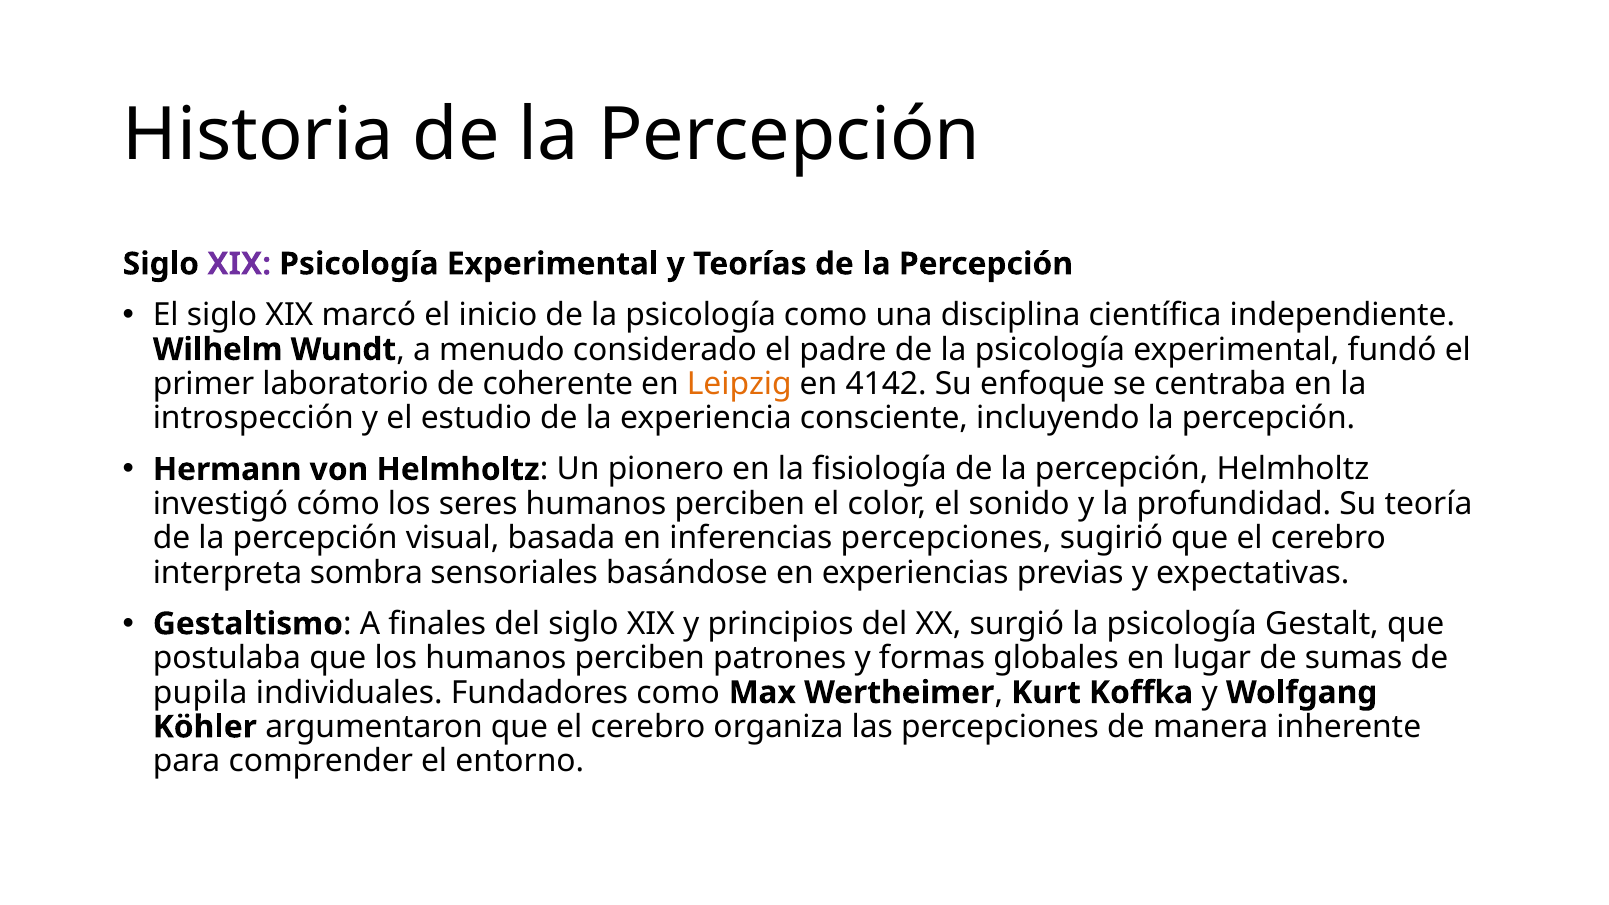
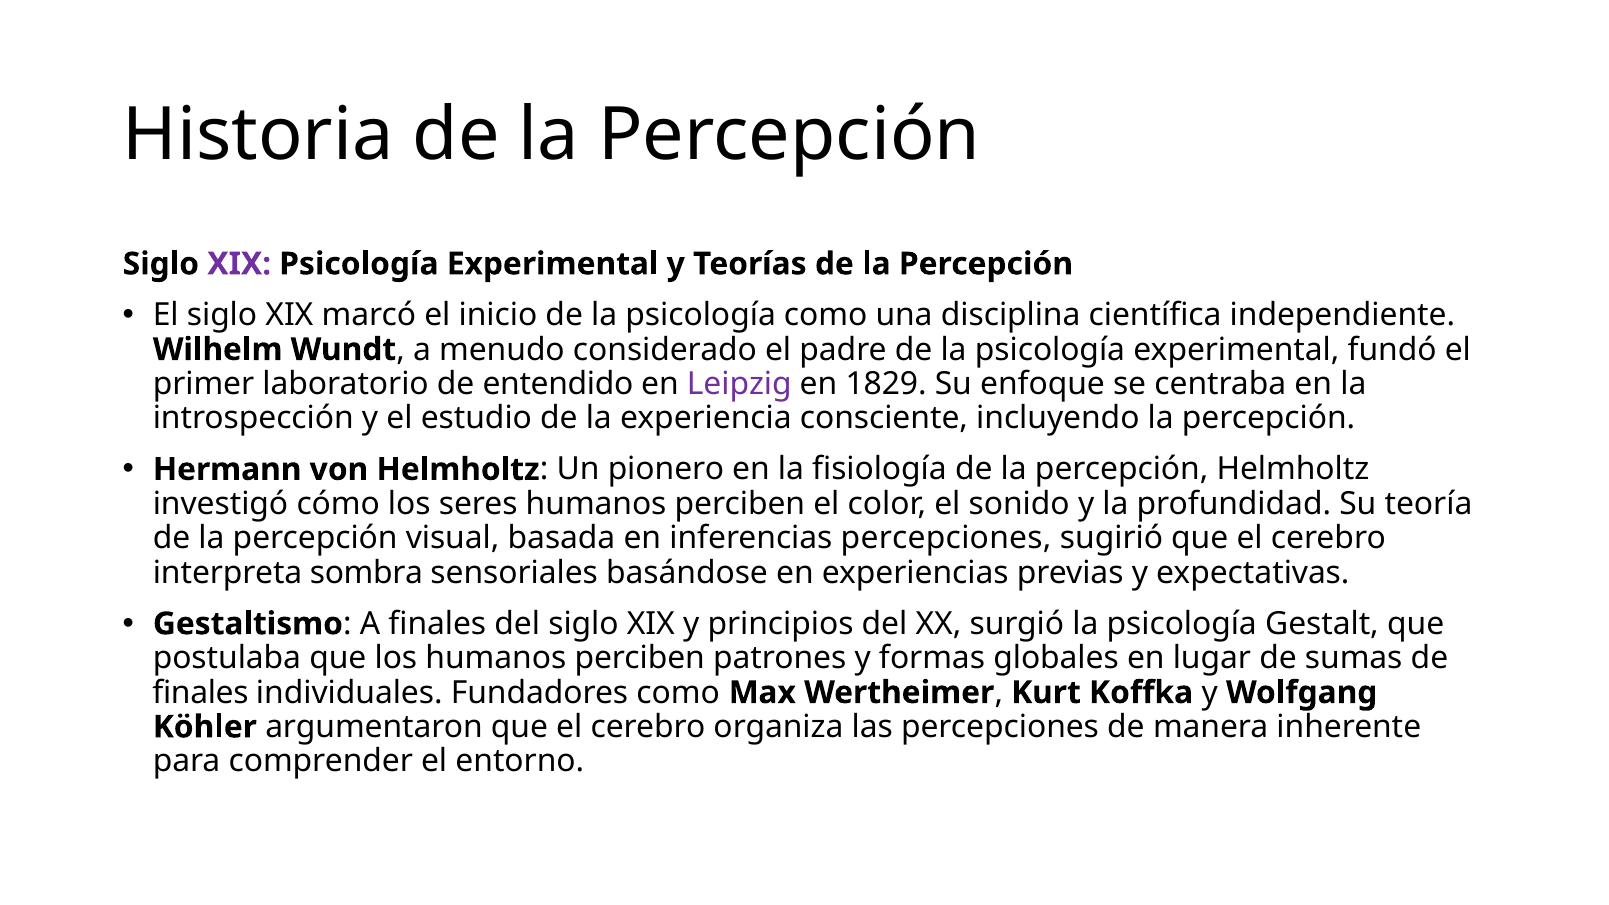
coherente: coherente -> entendido
Leipzig colour: orange -> purple
4142: 4142 -> 1829
pupila at (200, 693): pupila -> finales
